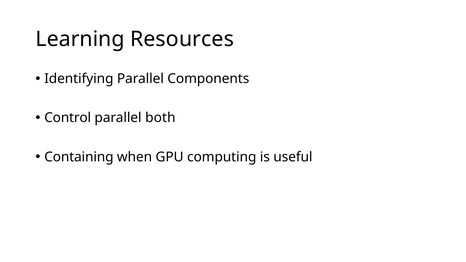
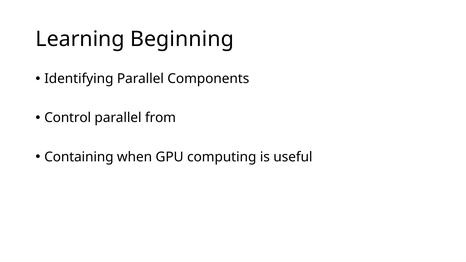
Resources: Resources -> Beginning
both: both -> from
